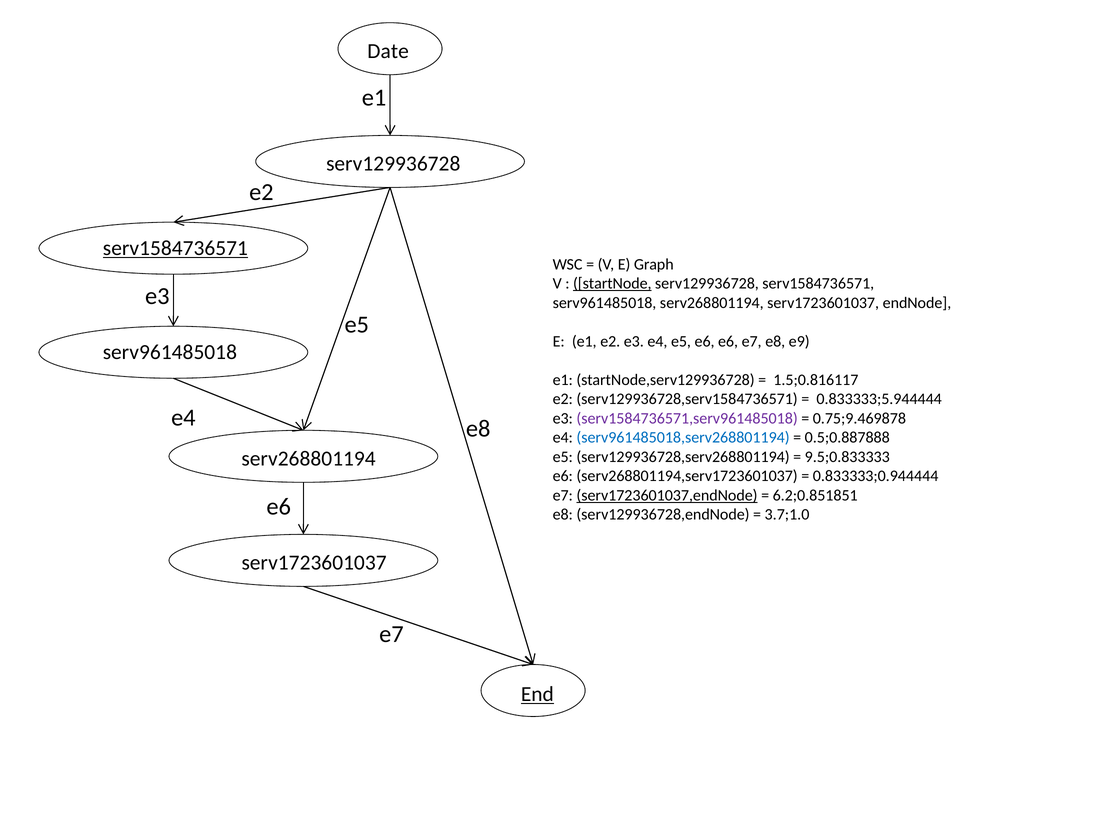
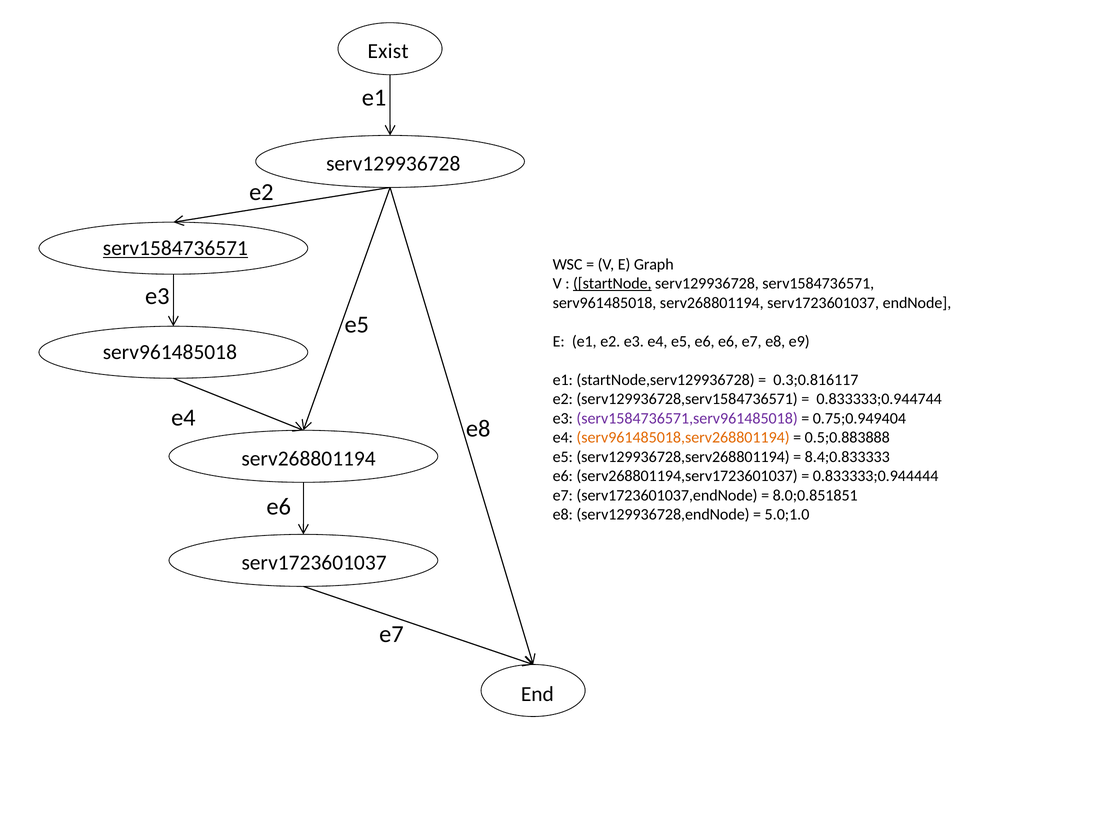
Date: Date -> Exist
1.5;0.816117: 1.5;0.816117 -> 0.3;0.816117
0.833333;5.944444: 0.833333;5.944444 -> 0.833333;0.944744
0.75;9.469878: 0.75;9.469878 -> 0.75;0.949404
serv961485018,serv268801194 colour: blue -> orange
0.5;0.887888: 0.5;0.887888 -> 0.5;0.883888
9.5;0.833333: 9.5;0.833333 -> 8.4;0.833333
serv1723601037,endNode underline: present -> none
6.2;0.851851: 6.2;0.851851 -> 8.0;0.851851
3.7;1.0: 3.7;1.0 -> 5.0;1.0
End underline: present -> none
